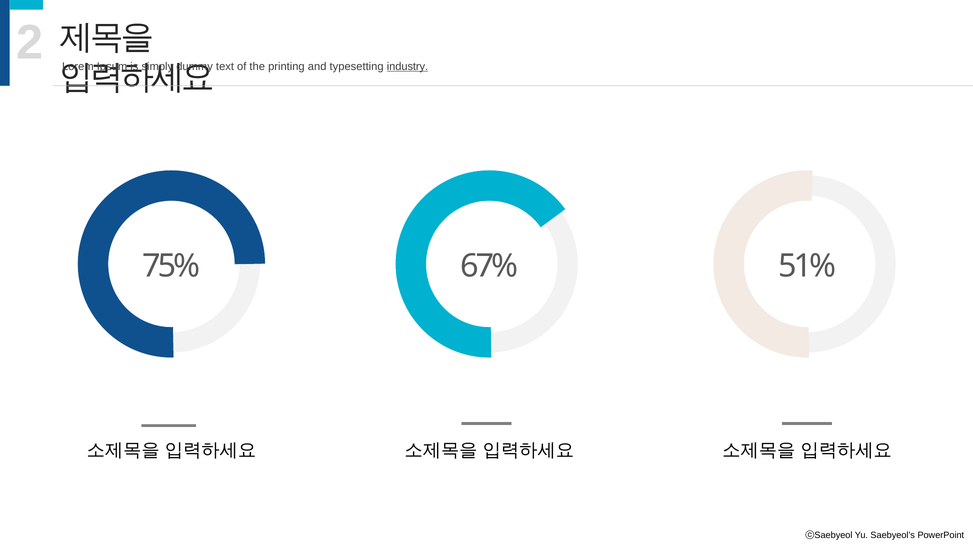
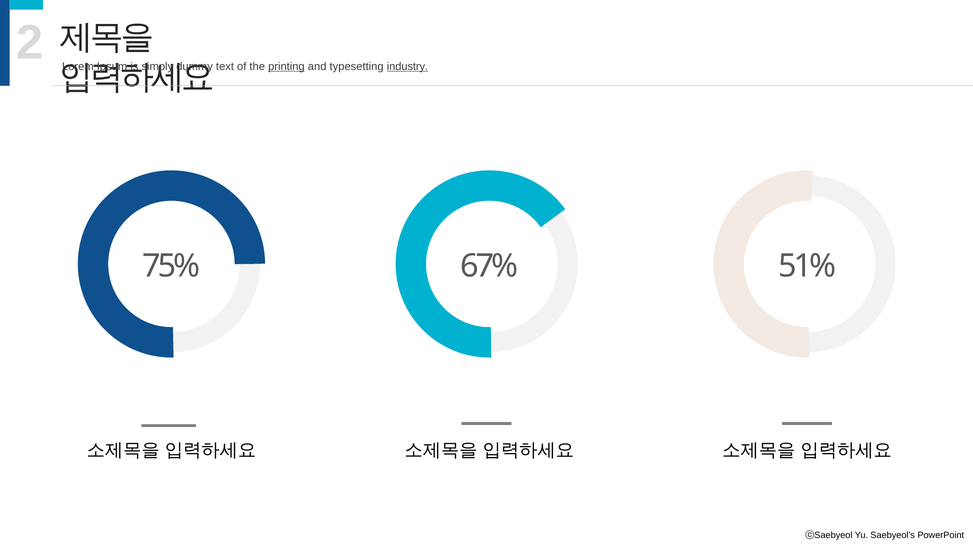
printing underline: none -> present
